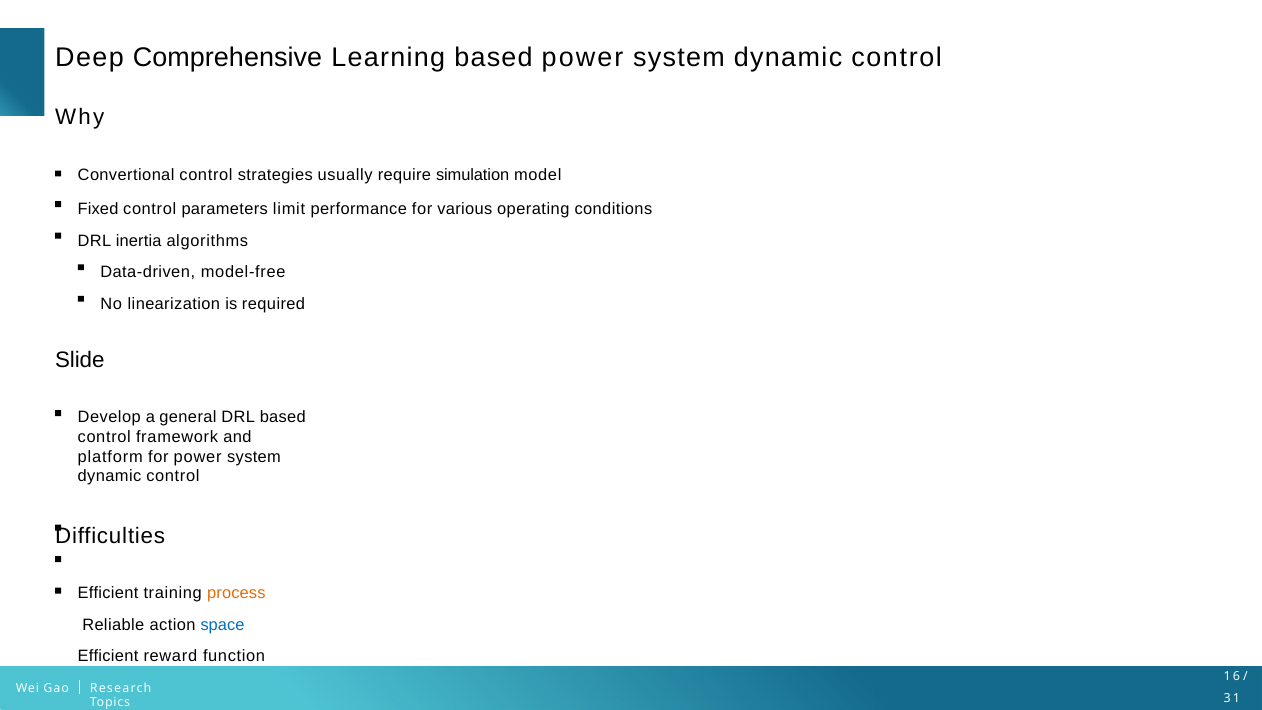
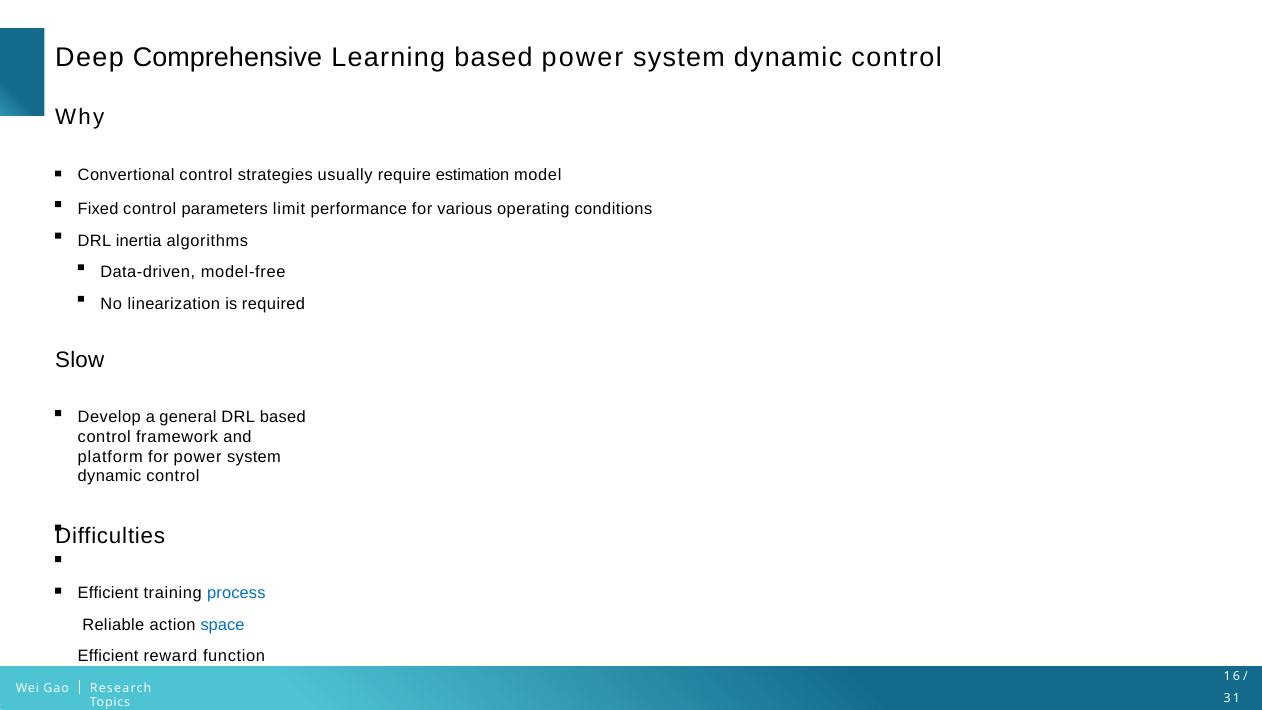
simulation: simulation -> estimation
Slide: Slide -> Slow
process colour: orange -> blue
